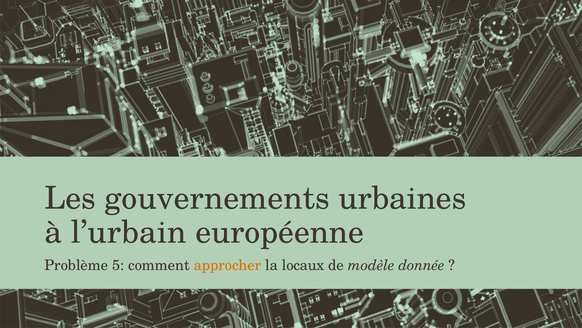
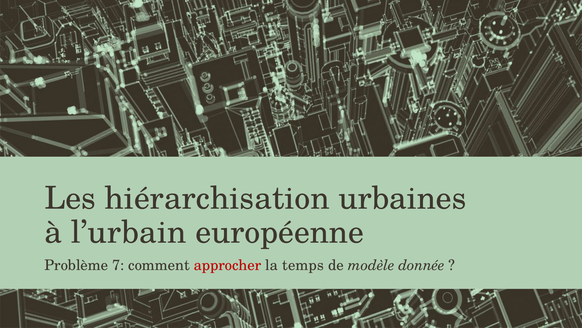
gouvernements: gouvernements -> hiérarchisation
5: 5 -> 7
approcher colour: orange -> red
locaux: locaux -> temps
